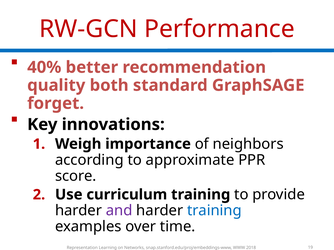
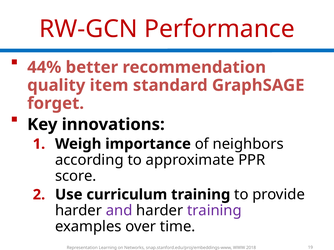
40%: 40% -> 44%
both: both -> item
training at (214, 211) colour: blue -> purple
